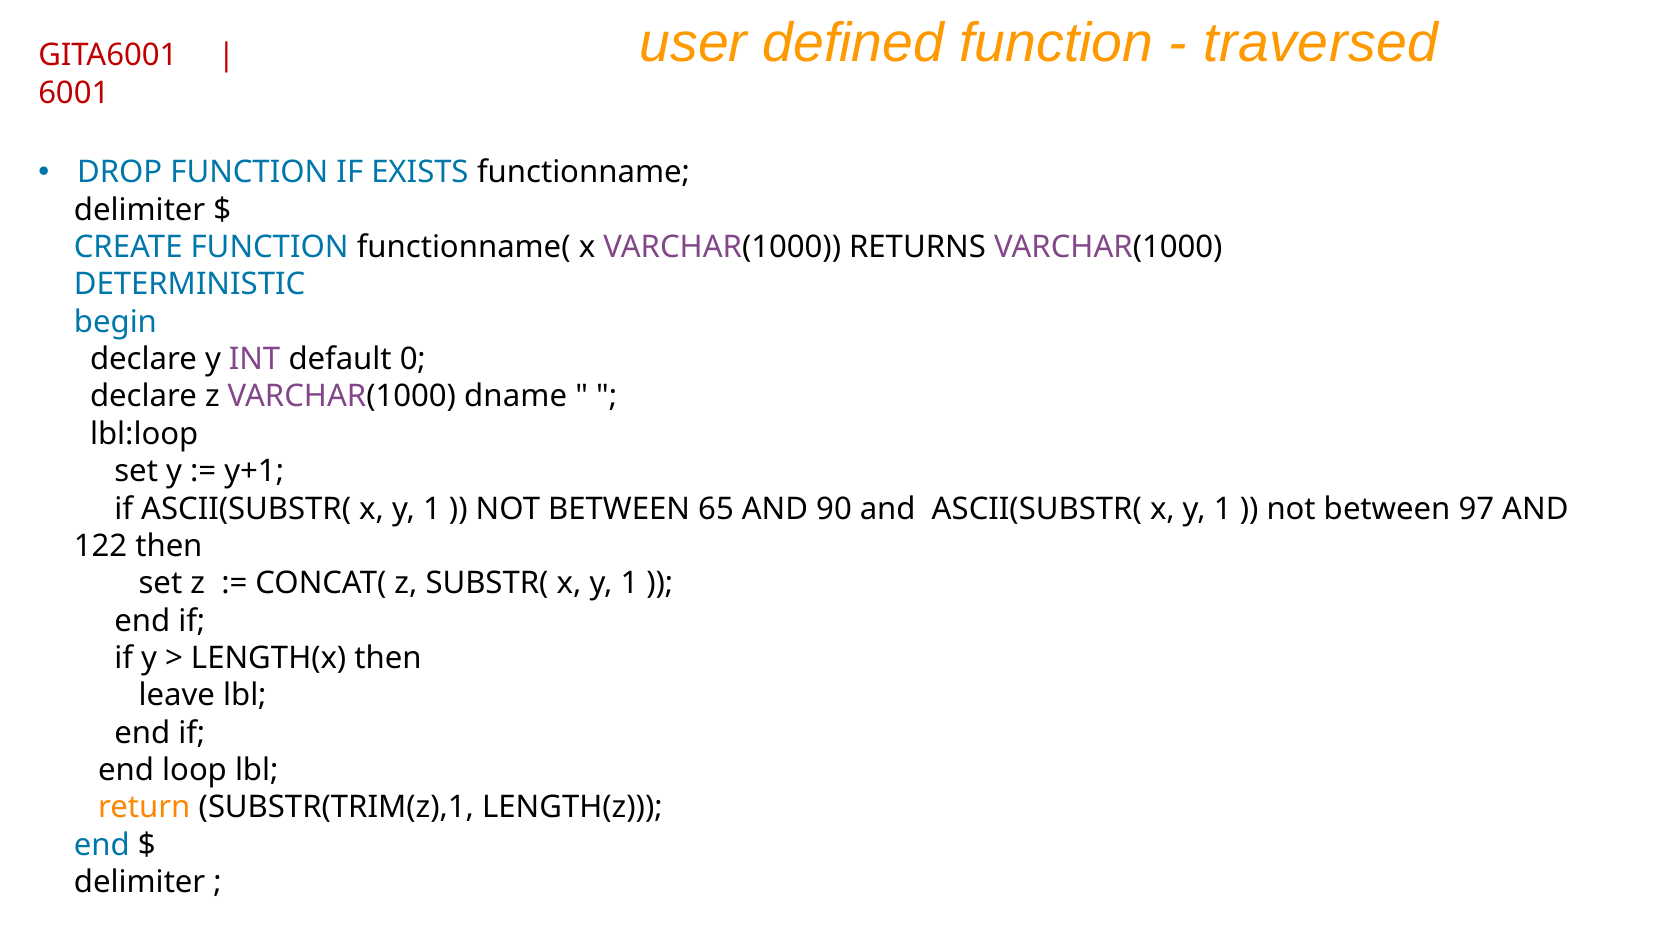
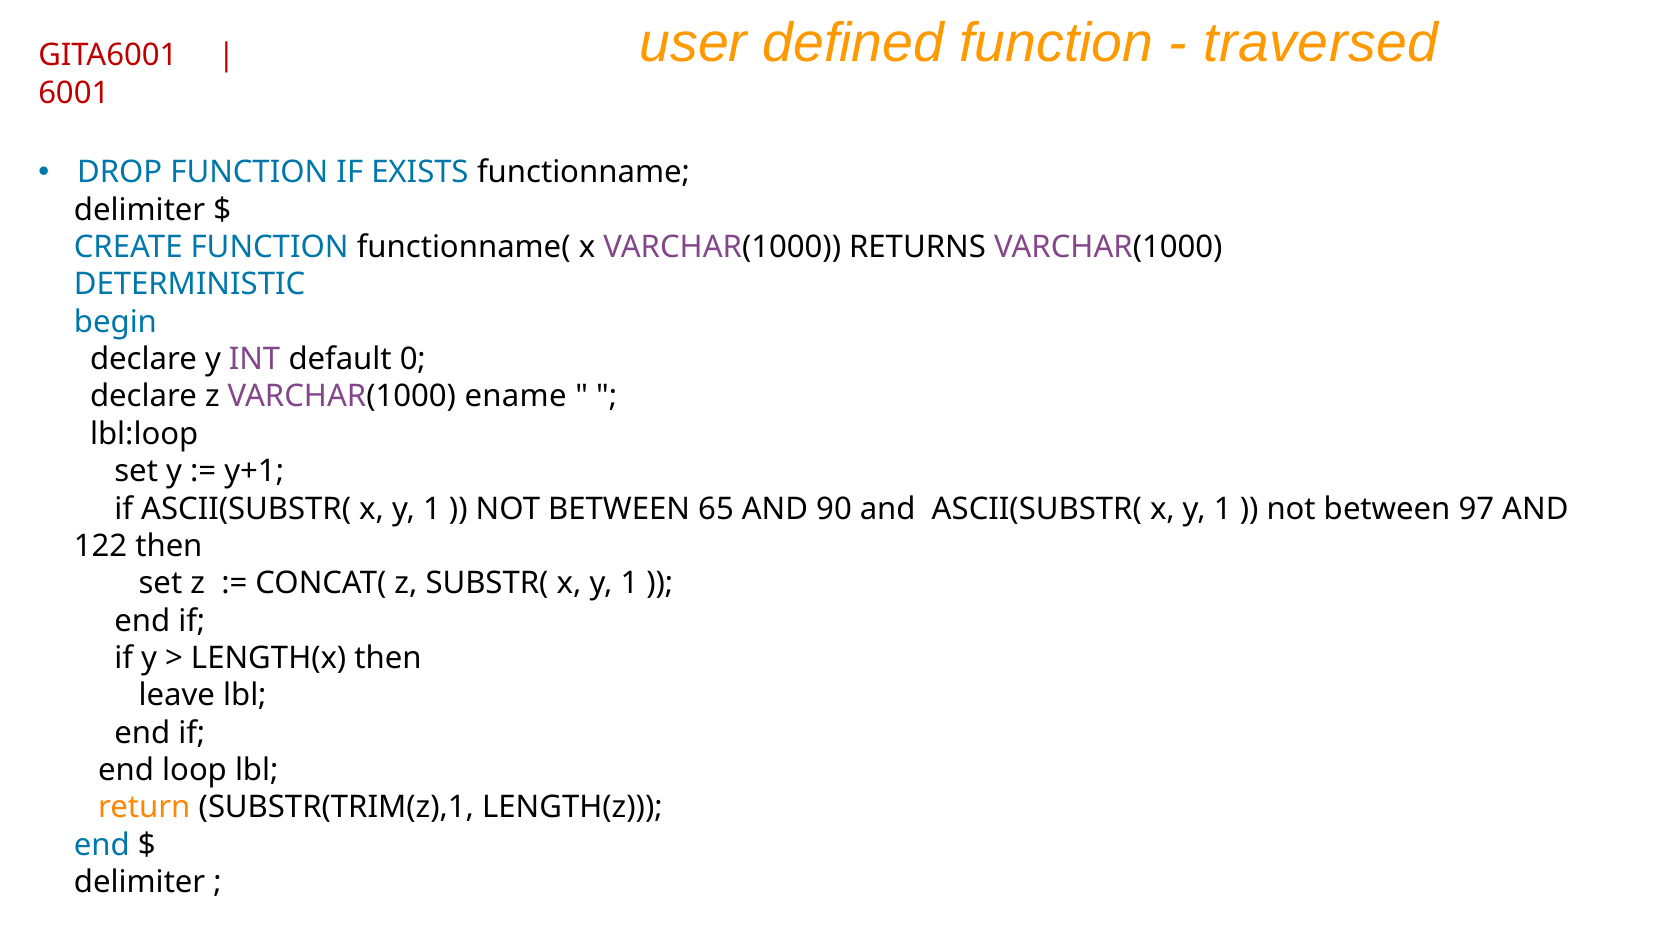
dname: dname -> ename
